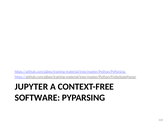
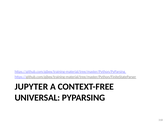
SOFTWARE: SOFTWARE -> UNIVERSAL
